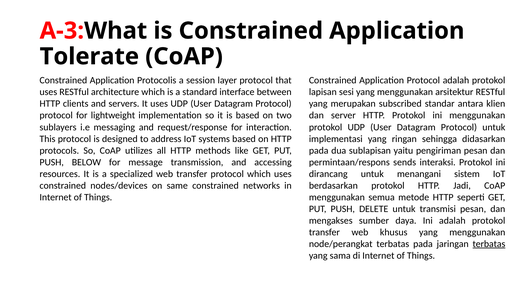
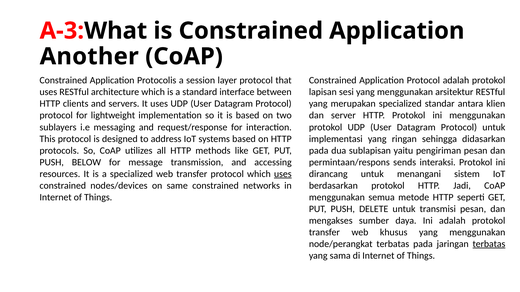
Tolerate: Tolerate -> Another
merupakan subscribed: subscribed -> specialized
uses at (283, 174) underline: none -> present
